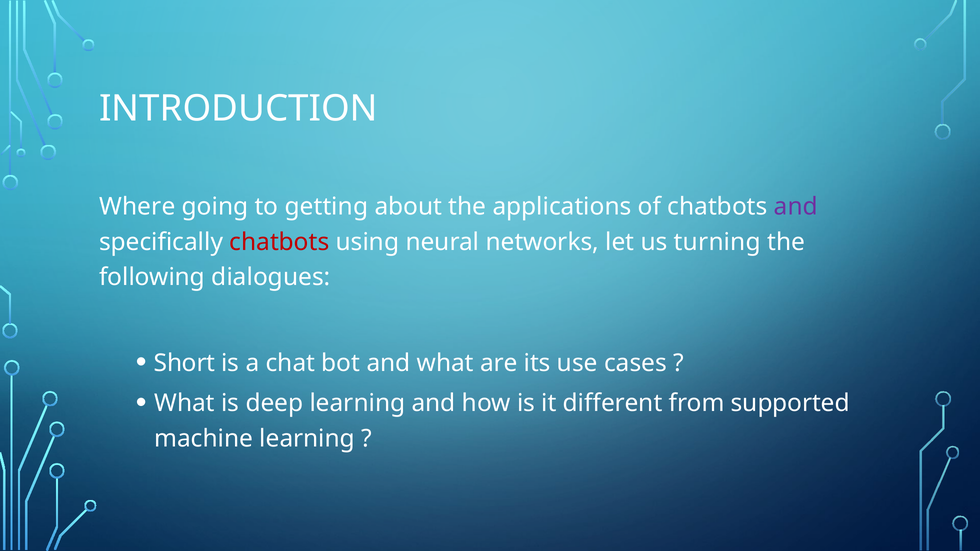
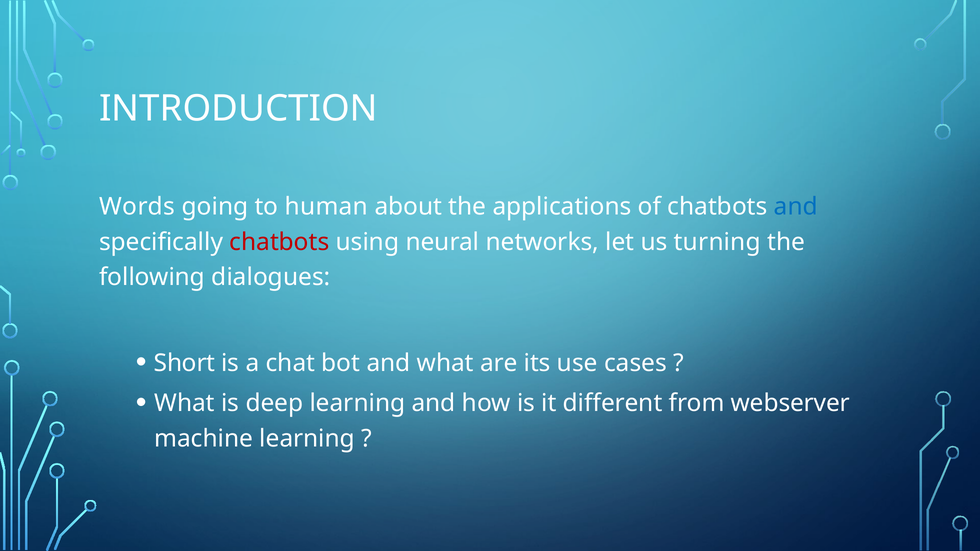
Where: Where -> Words
getting: getting -> human
and at (796, 207) colour: purple -> blue
supported: supported -> webserver
